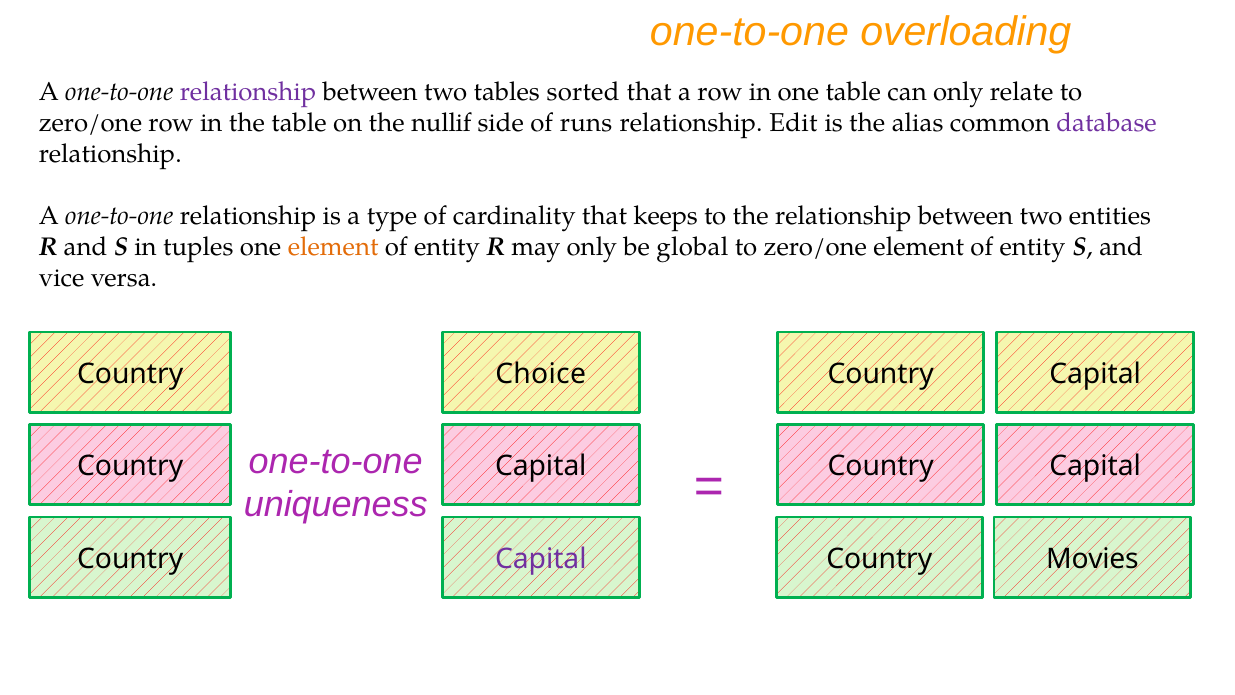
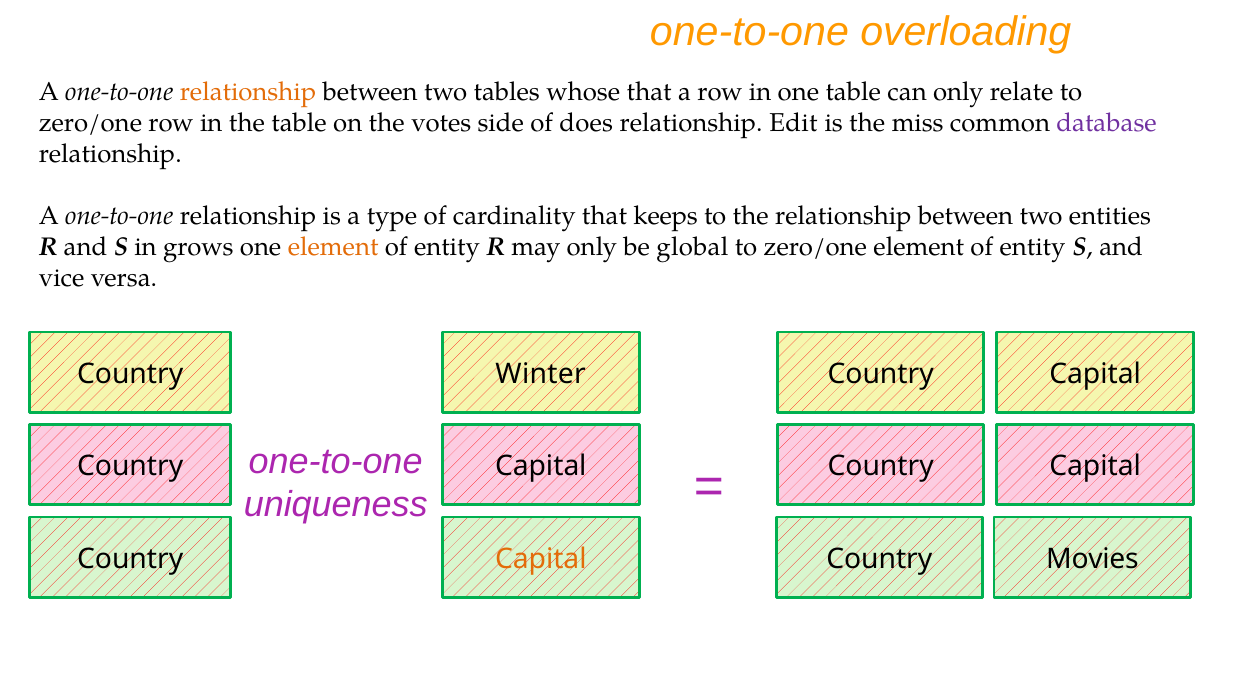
relationship at (248, 92) colour: purple -> orange
sorted: sorted -> whose
nullif: nullif -> votes
runs: runs -> does
alias: alias -> miss
tuples: tuples -> grows
Choice: Choice -> Winter
Capital at (541, 559) colour: purple -> orange
